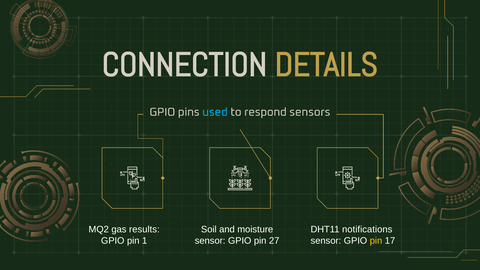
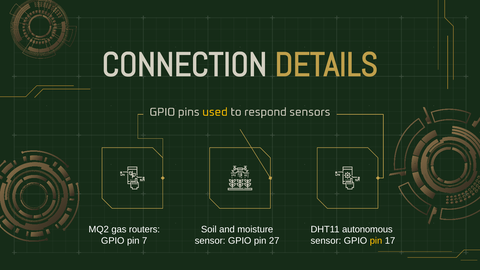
used colour: light blue -> yellow
results: results -> routers
notifications: notifications -> autonomous
1: 1 -> 7
